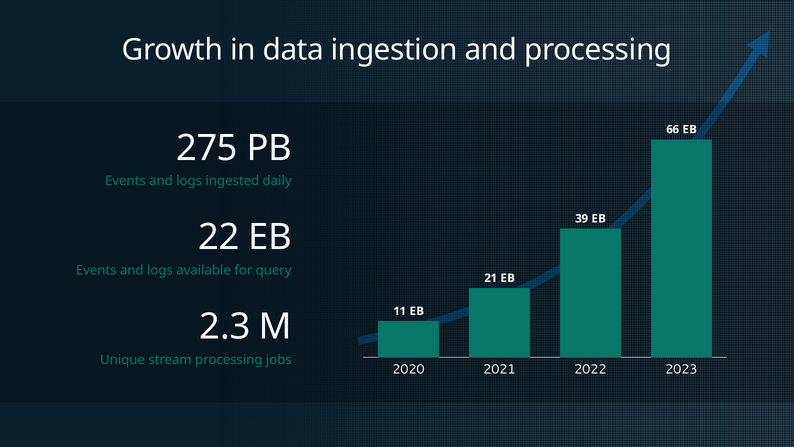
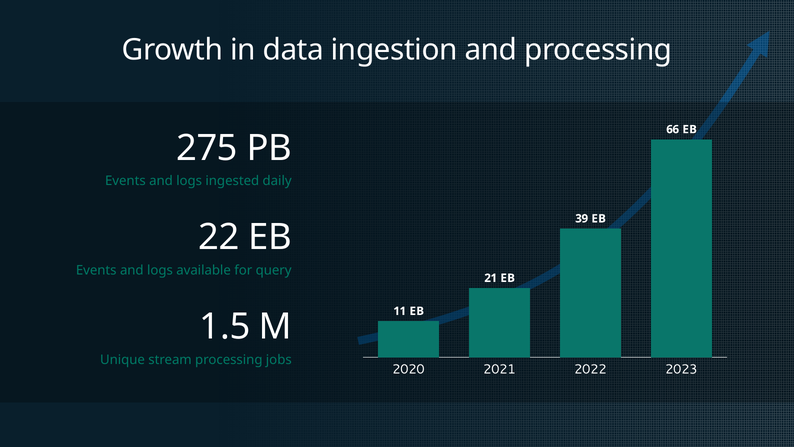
2.3: 2.3 -> 1.5
